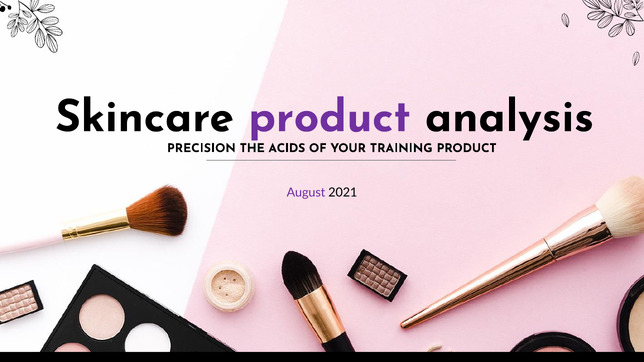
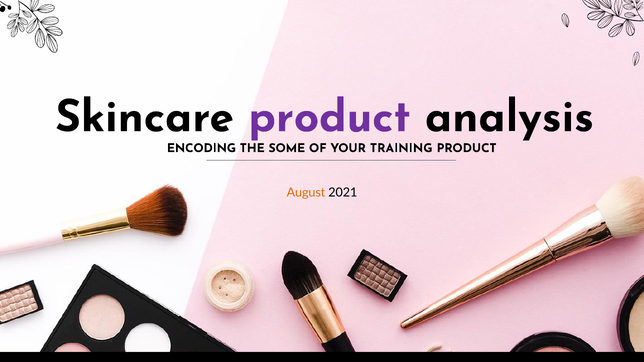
PRECISION: PRECISION -> ENCODING
ACIDS: ACIDS -> SOME
August colour: purple -> orange
